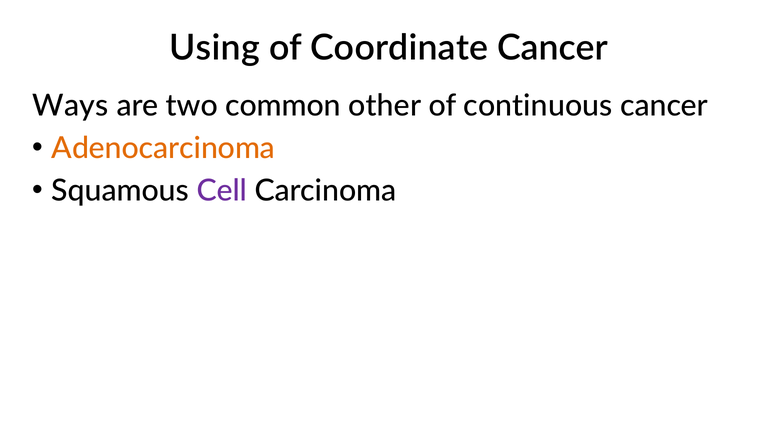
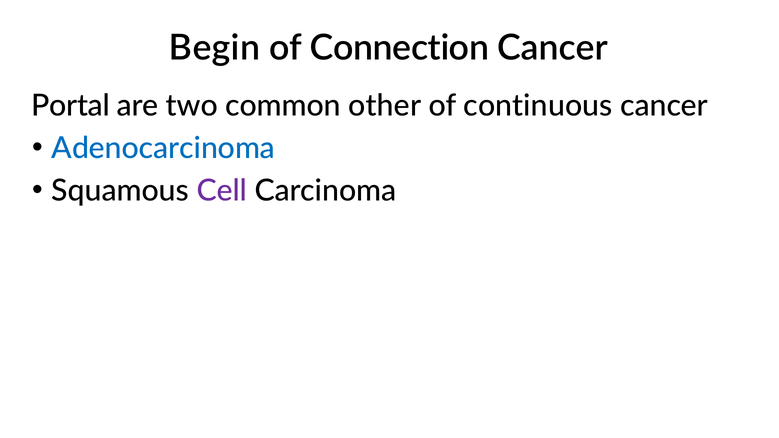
Using: Using -> Begin
Coordinate: Coordinate -> Connection
Ways: Ways -> Portal
Adenocarcinoma colour: orange -> blue
